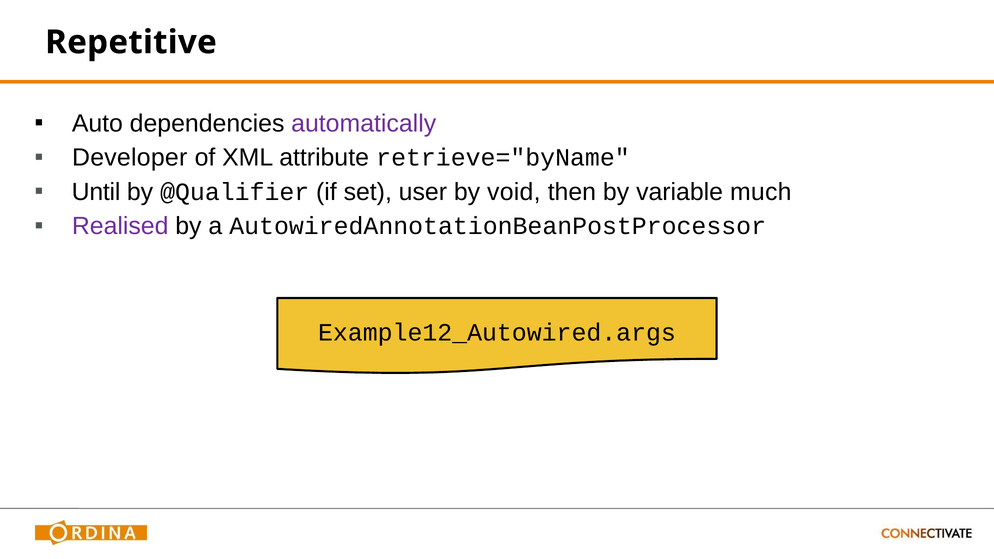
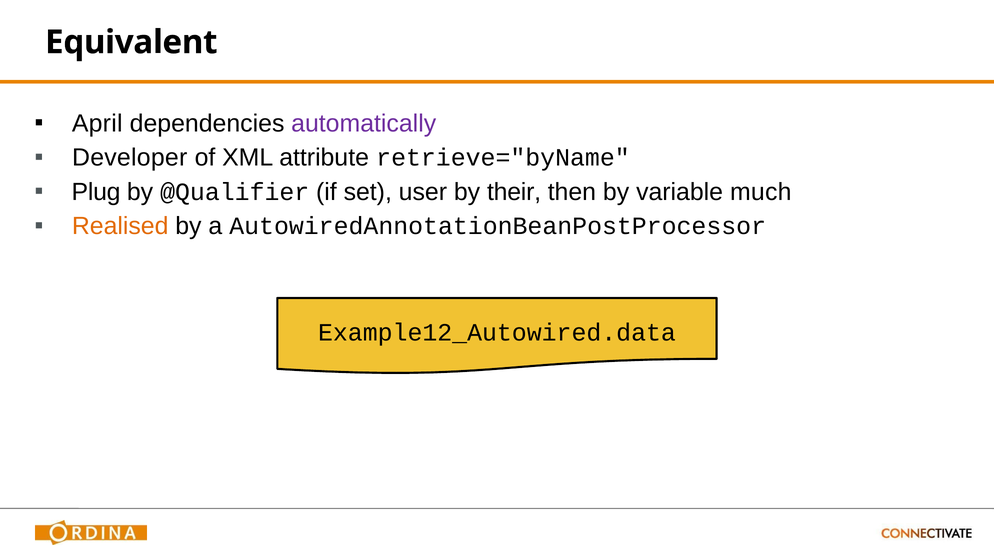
Repetitive: Repetitive -> Equivalent
Auto: Auto -> April
Until: Until -> Plug
void: void -> their
Realised colour: purple -> orange
Example12_Autowired.args: Example12_Autowired.args -> Example12_Autowired.data
